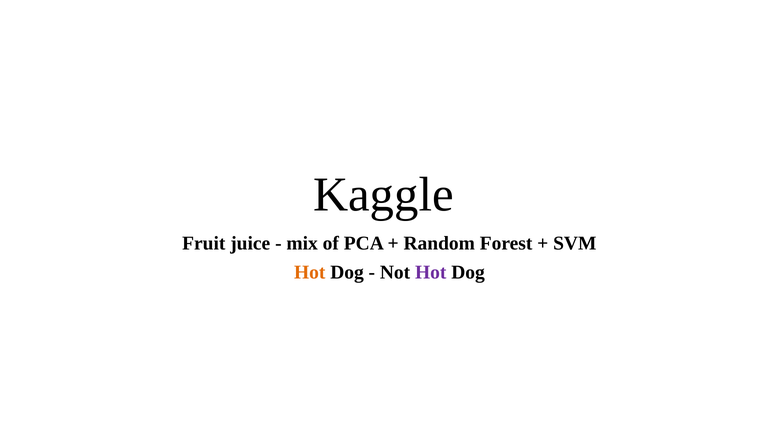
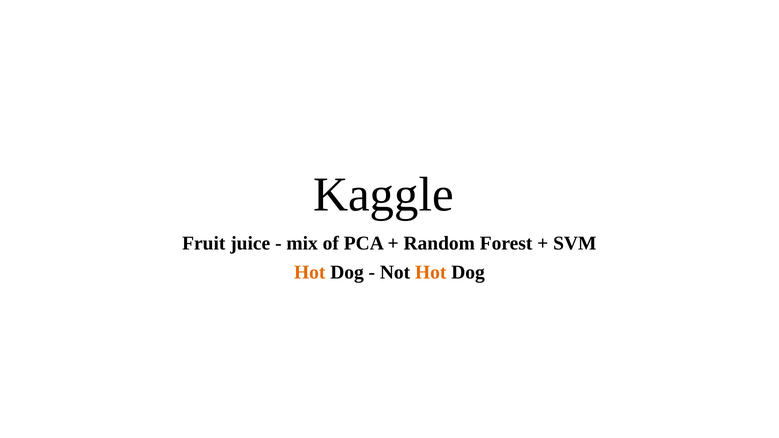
Hot at (431, 273) colour: purple -> orange
